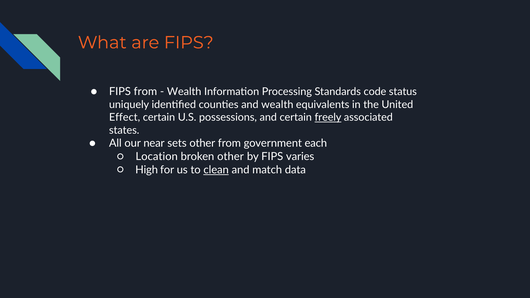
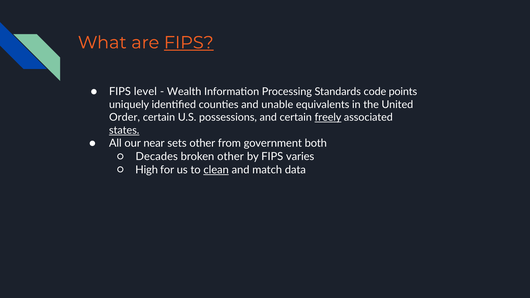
FIPS at (189, 43) underline: none -> present
FIPS from: from -> level
status: status -> points
and wealth: wealth -> unable
Effect: Effect -> Order
states underline: none -> present
each: each -> both
Location: Location -> Decades
